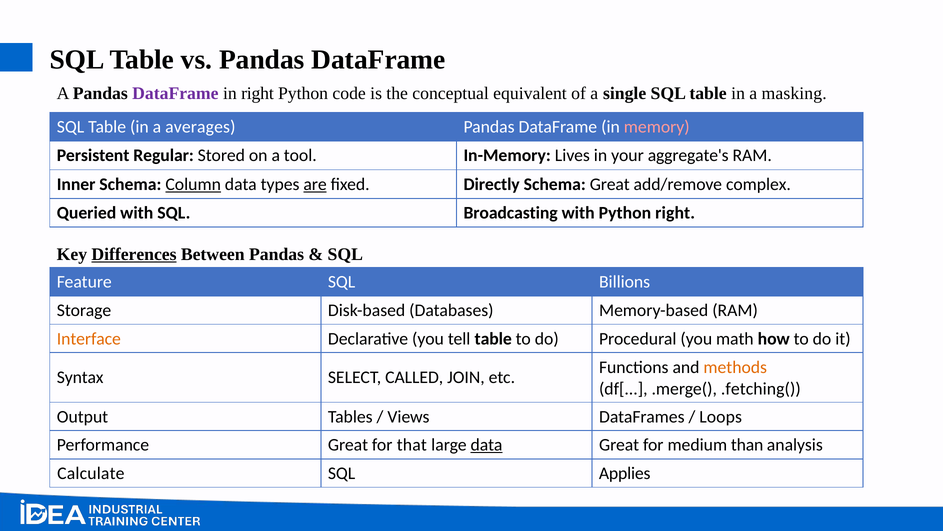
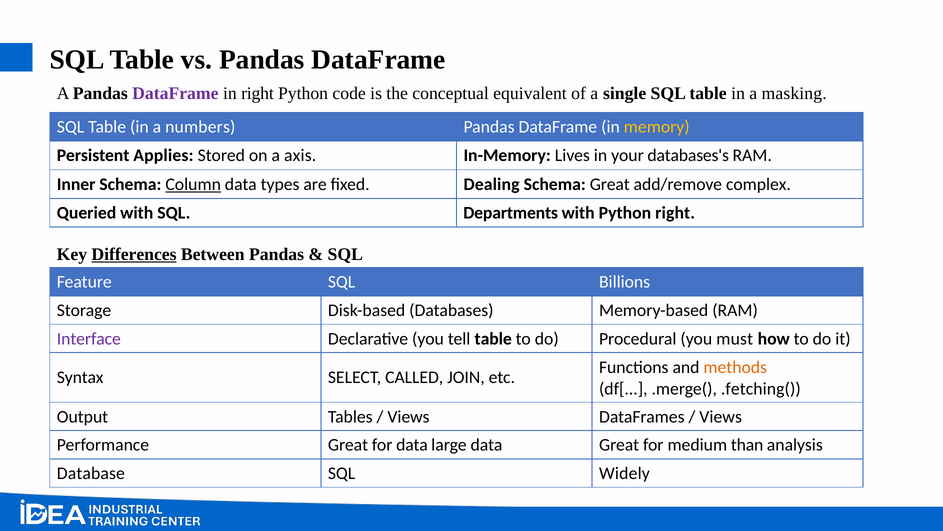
averages: averages -> numbers
memory colour: pink -> yellow
Regular: Regular -> Applies
tool: tool -> axis
aggregate's: aggregate's -> databases's
are underline: present -> none
Directly: Directly -> Dealing
Broadcasting: Broadcasting -> Departments
Interface colour: orange -> purple
math: math -> must
Loops at (721, 416): Loops -> Views
for that: that -> data
data at (487, 445) underline: present -> none
Calculate: Calculate -> Database
Applies: Applies -> Widely
